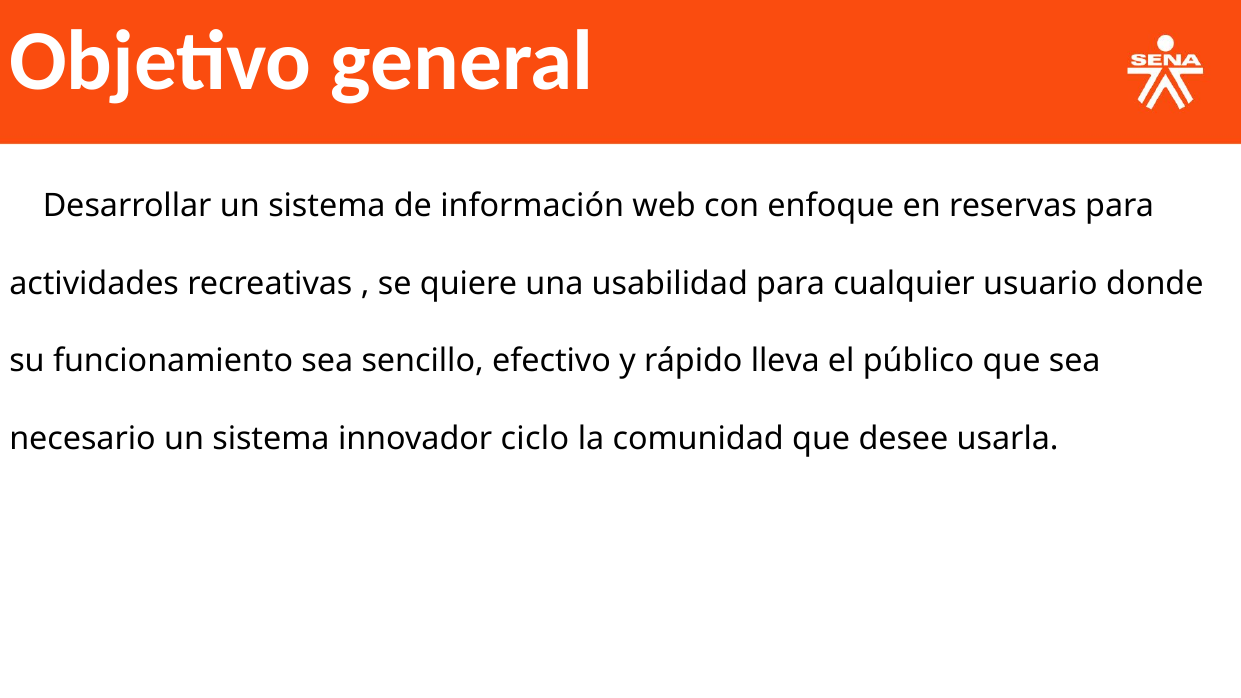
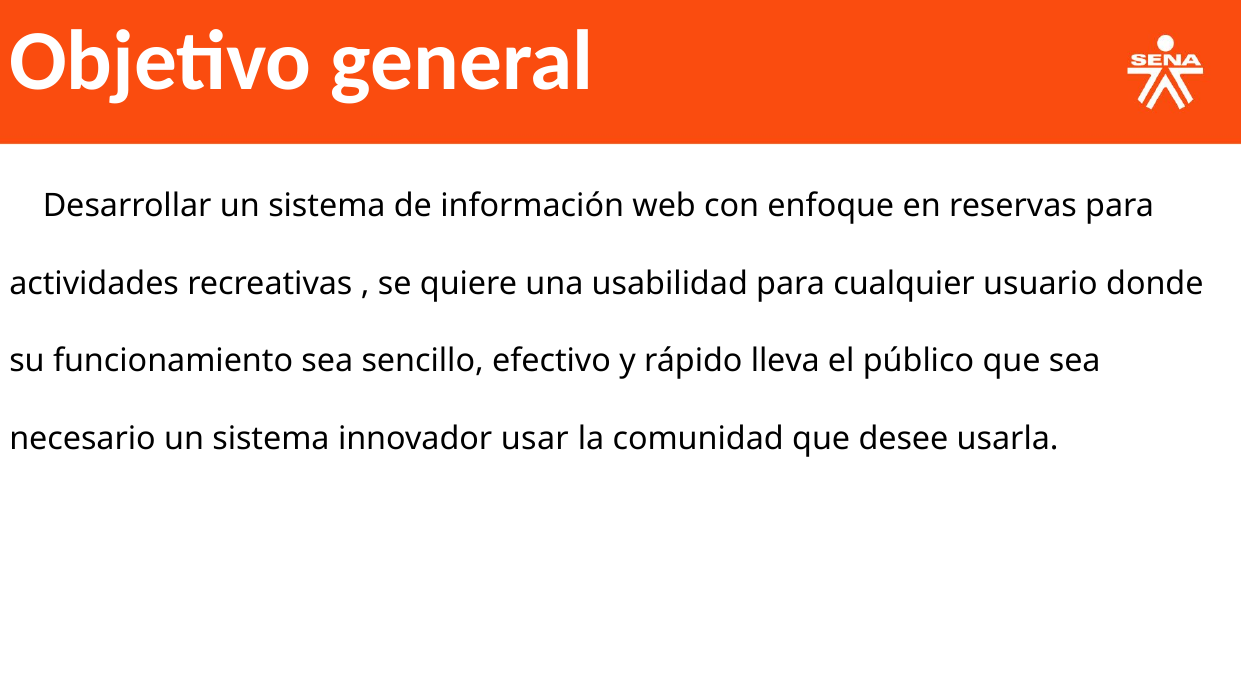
ciclo: ciclo -> usar
